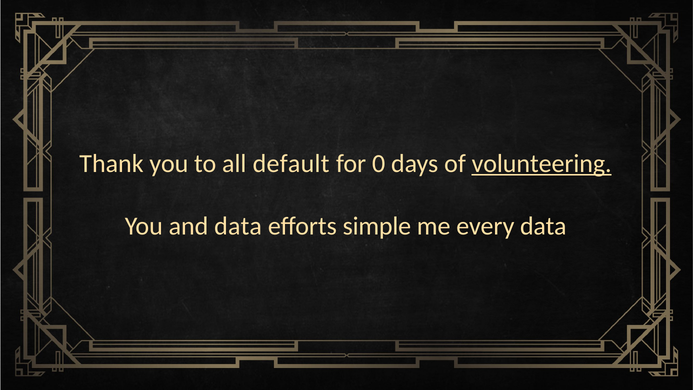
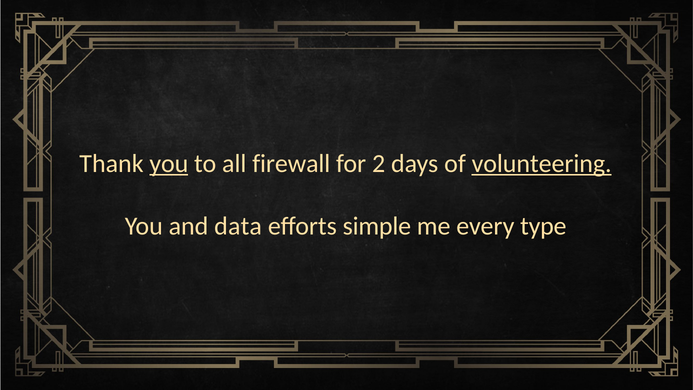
you at (169, 164) underline: none -> present
default: default -> firewall
0: 0 -> 2
every data: data -> type
